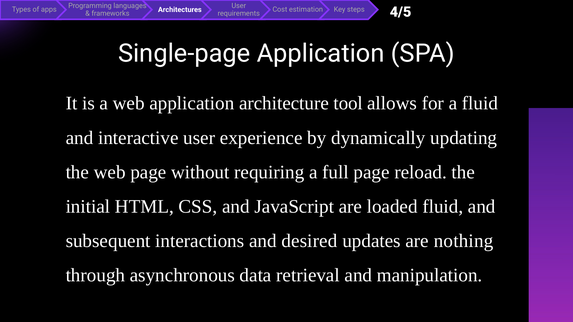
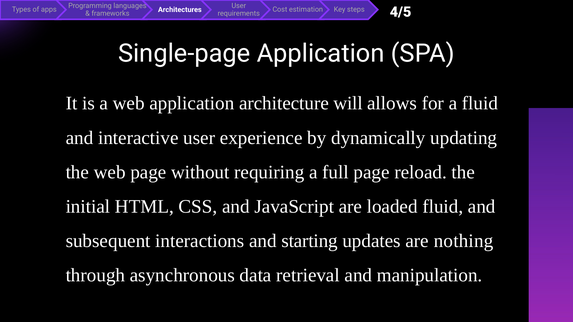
tool: tool -> will
desired: desired -> starting
